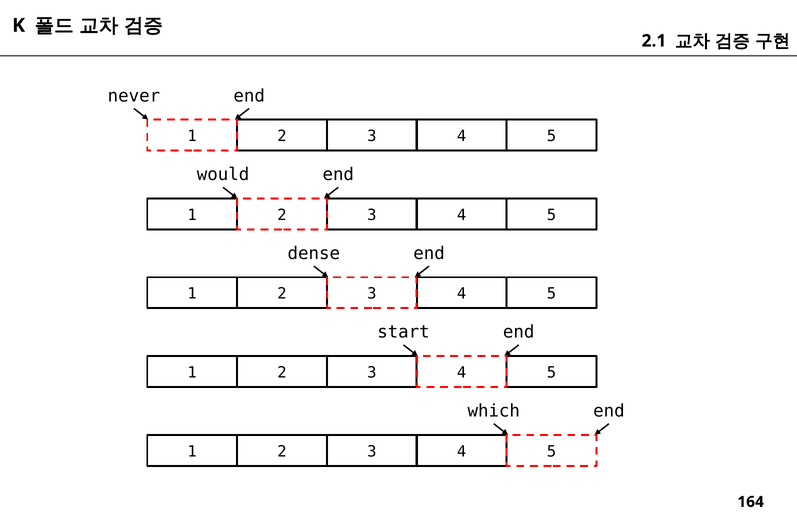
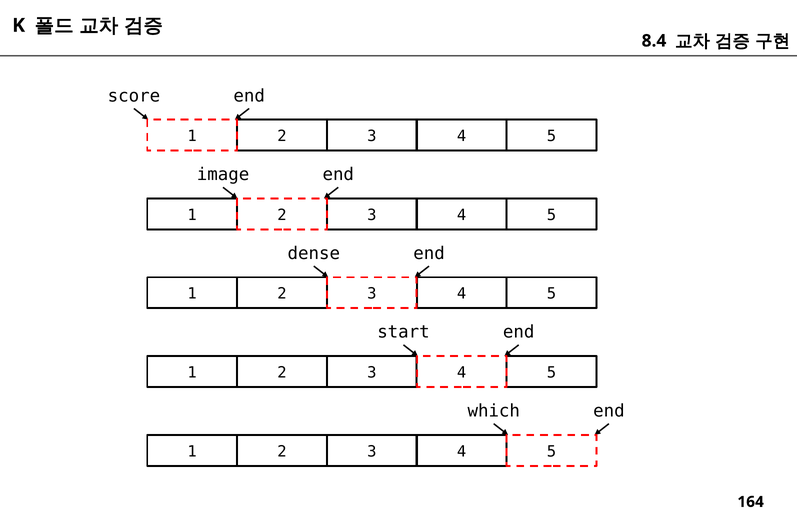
2.1: 2.1 -> 8.4
never: never -> score
would: would -> image
